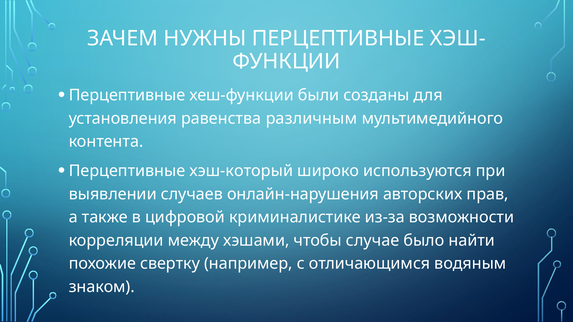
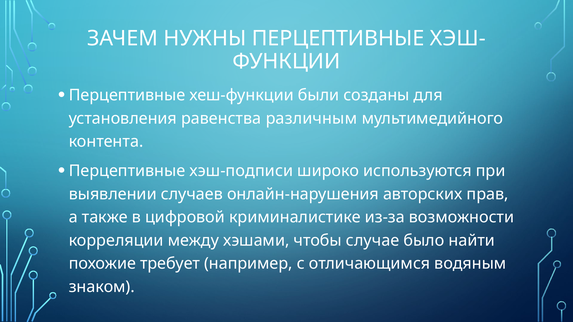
хэш-который: хэш-который -> хэш-подписи
свертку: свертку -> требует
